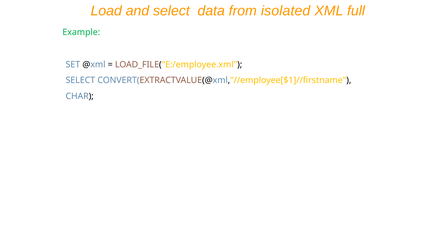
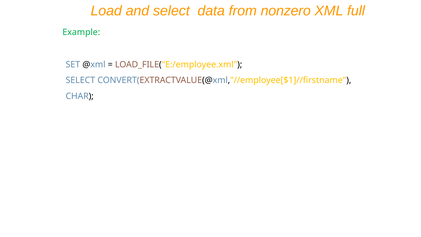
isolated: isolated -> nonzero
